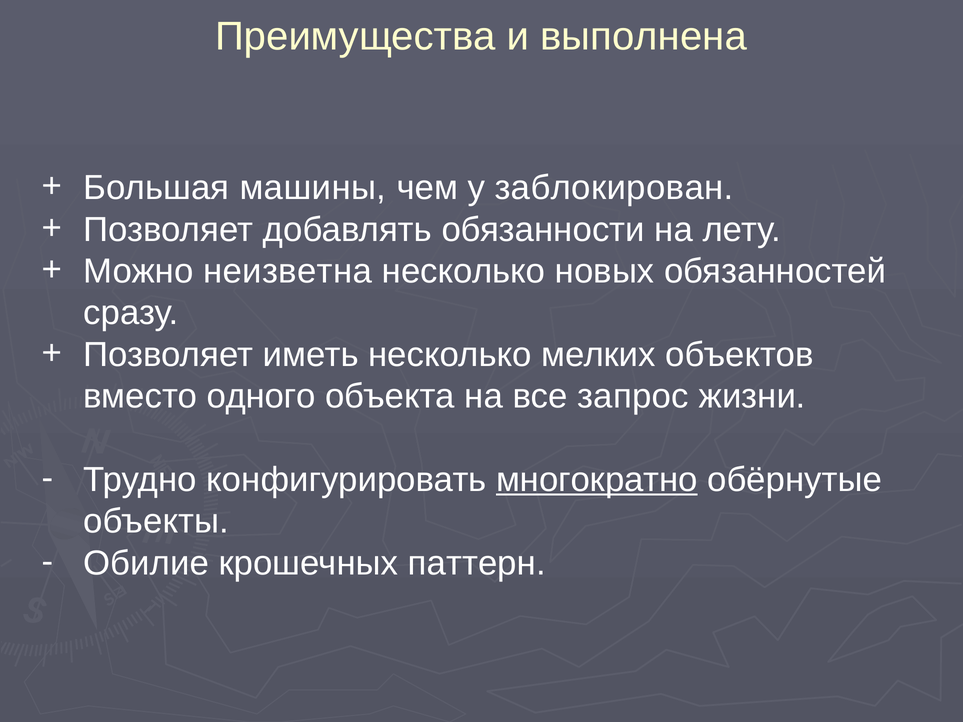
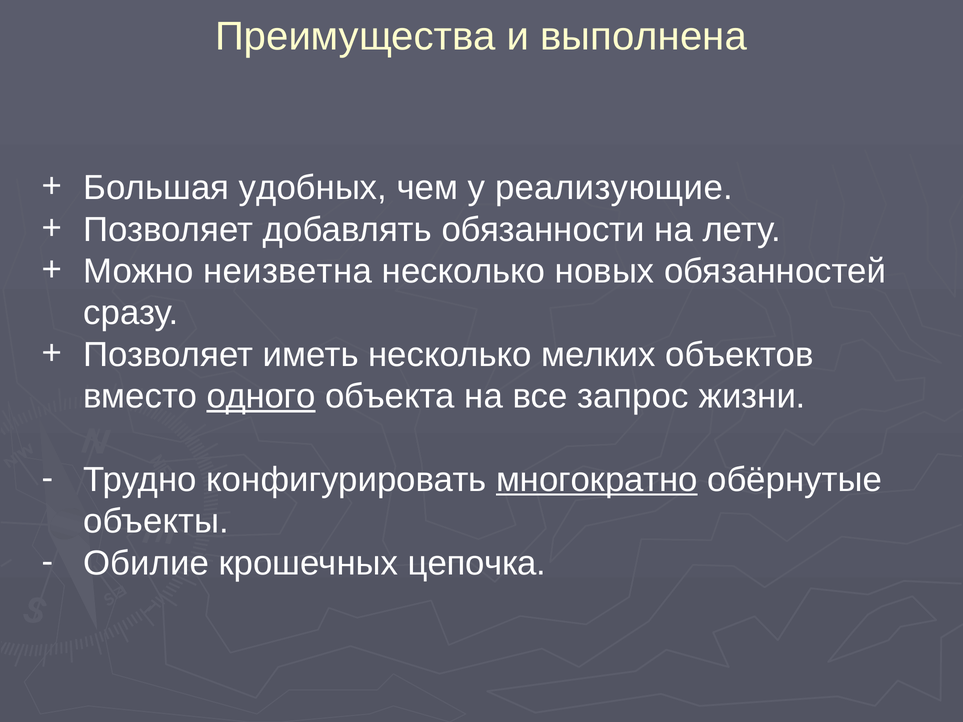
машины: машины -> удобных
заблокирован: заблокирован -> реализующие
одного underline: none -> present
паттерн: паттерн -> цепочка
